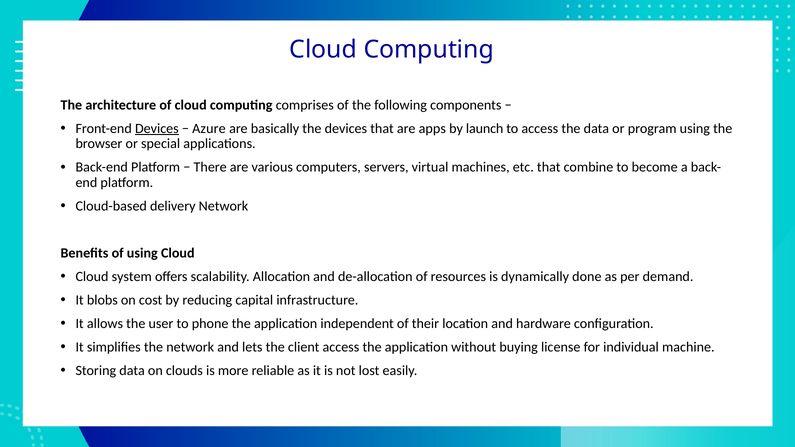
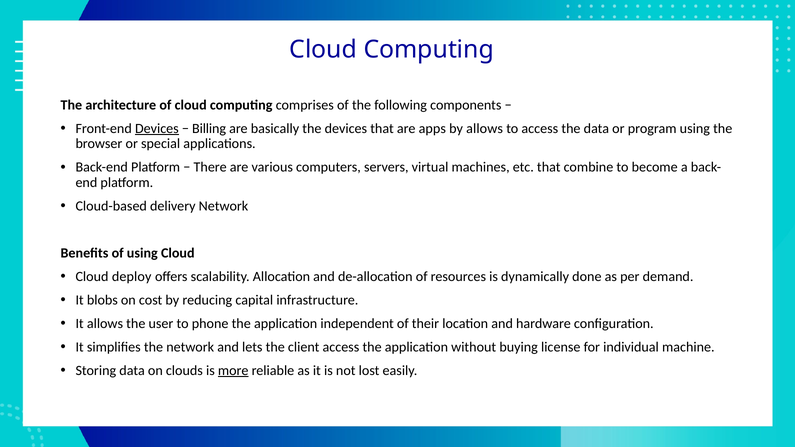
Azure: Azure -> Billing
by launch: launch -> allows
system: system -> deploy
more underline: none -> present
